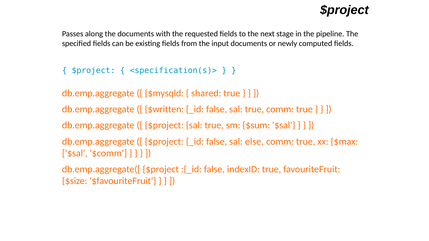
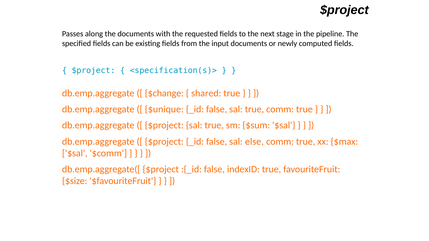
$mysqld: $mysqld -> $change
$written: $written -> $unique
